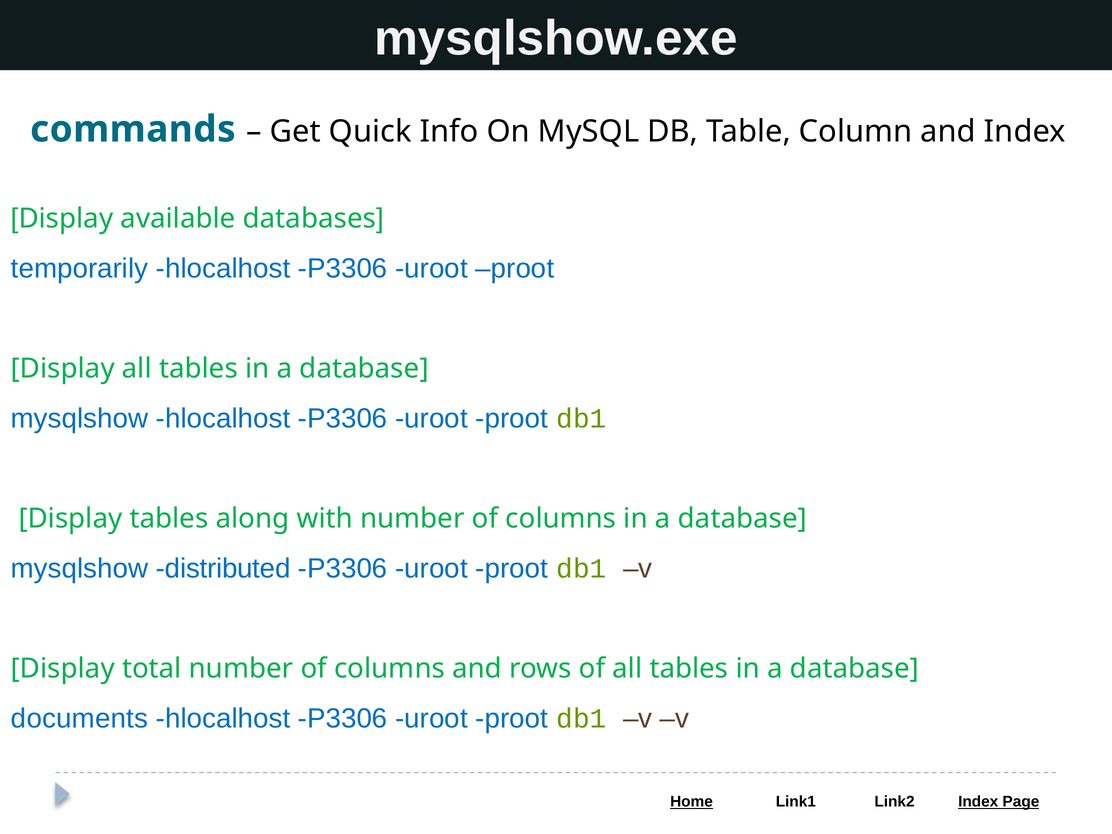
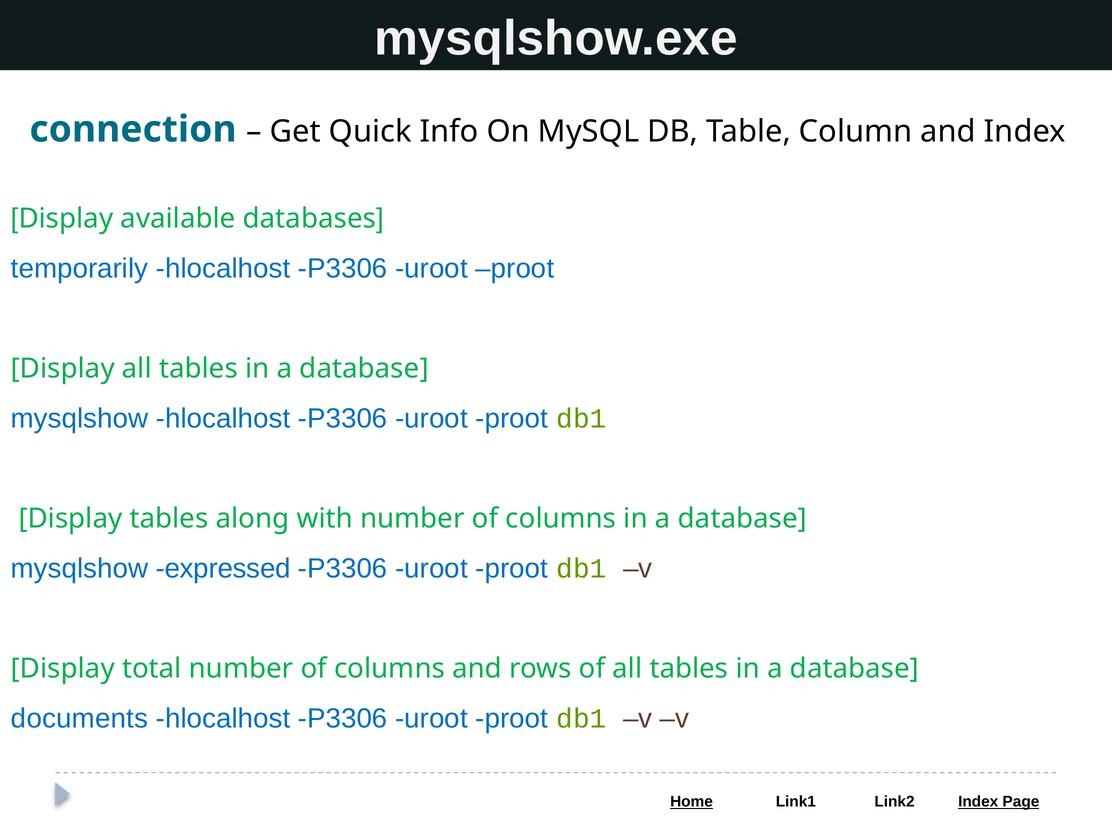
commands: commands -> connection
distributed: distributed -> expressed
